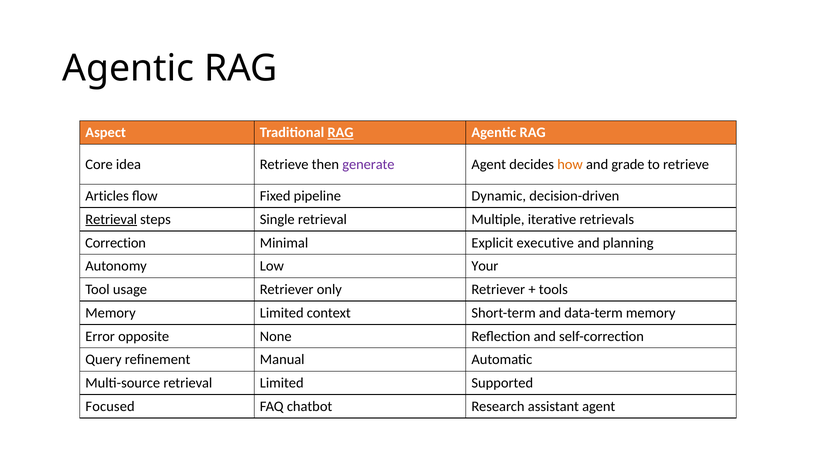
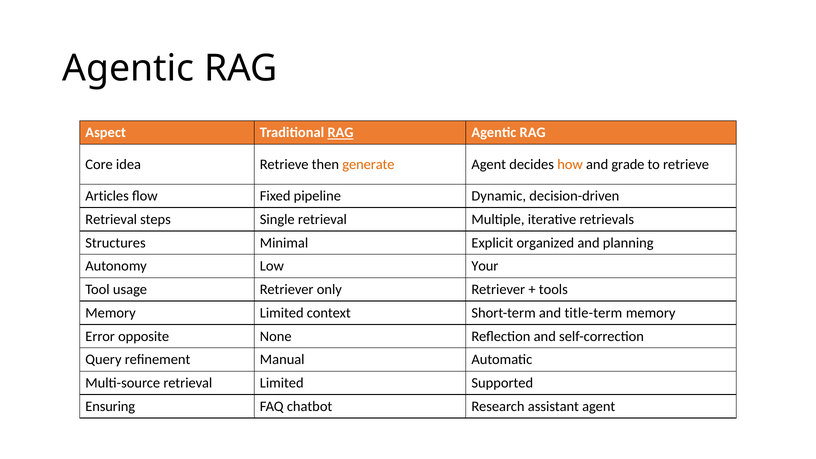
generate colour: purple -> orange
Retrieval at (111, 219) underline: present -> none
Correction: Correction -> Structures
executive: executive -> organized
data-term: data-term -> title-term
Focused: Focused -> Ensuring
